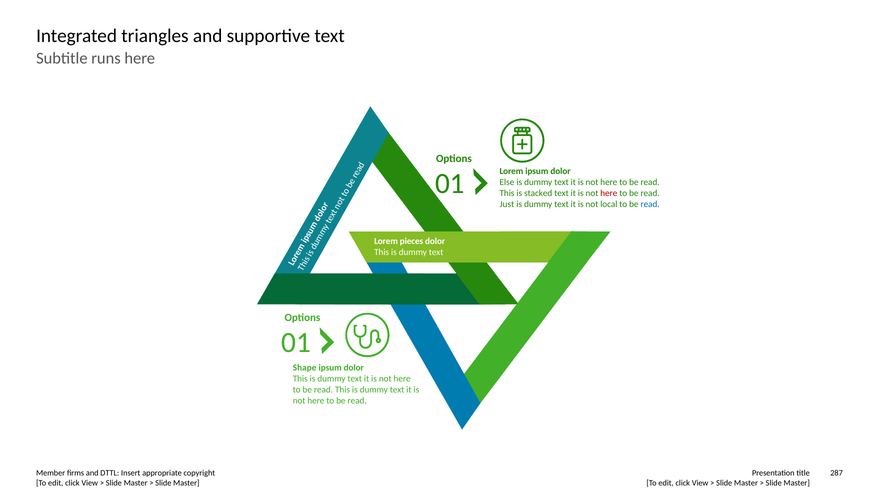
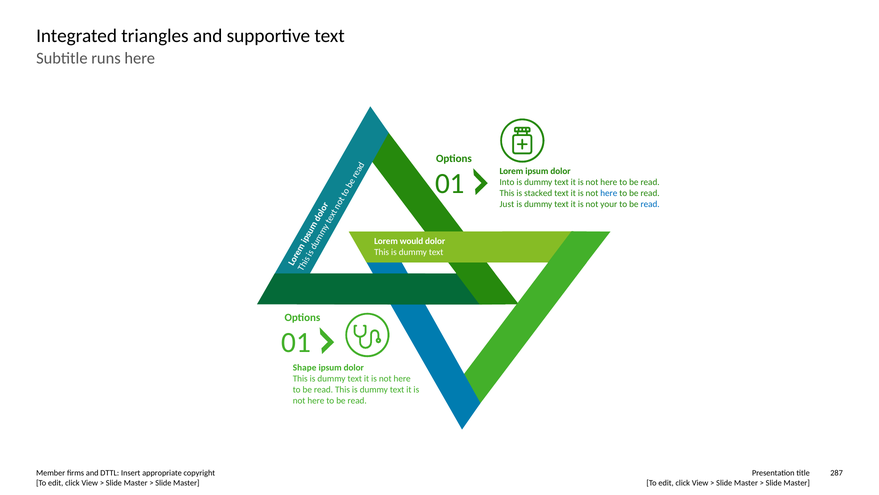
Else: Else -> Into
here at (609, 193) colour: red -> blue
local: local -> your
pieces: pieces -> would
